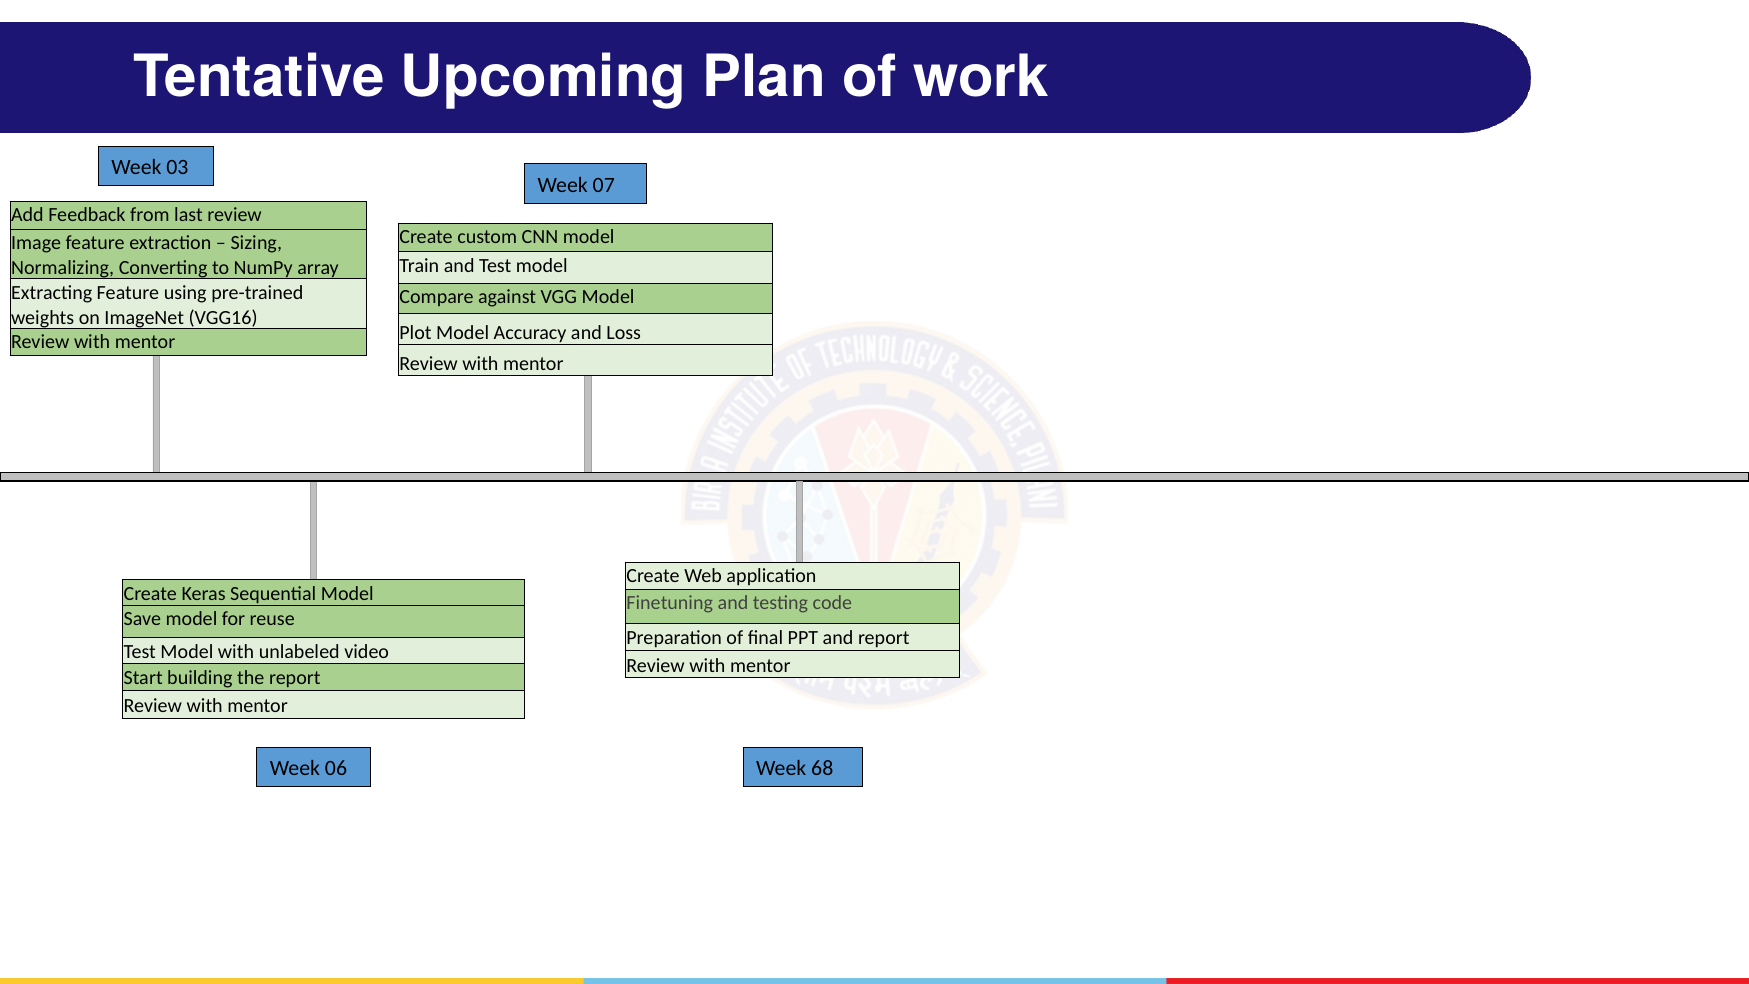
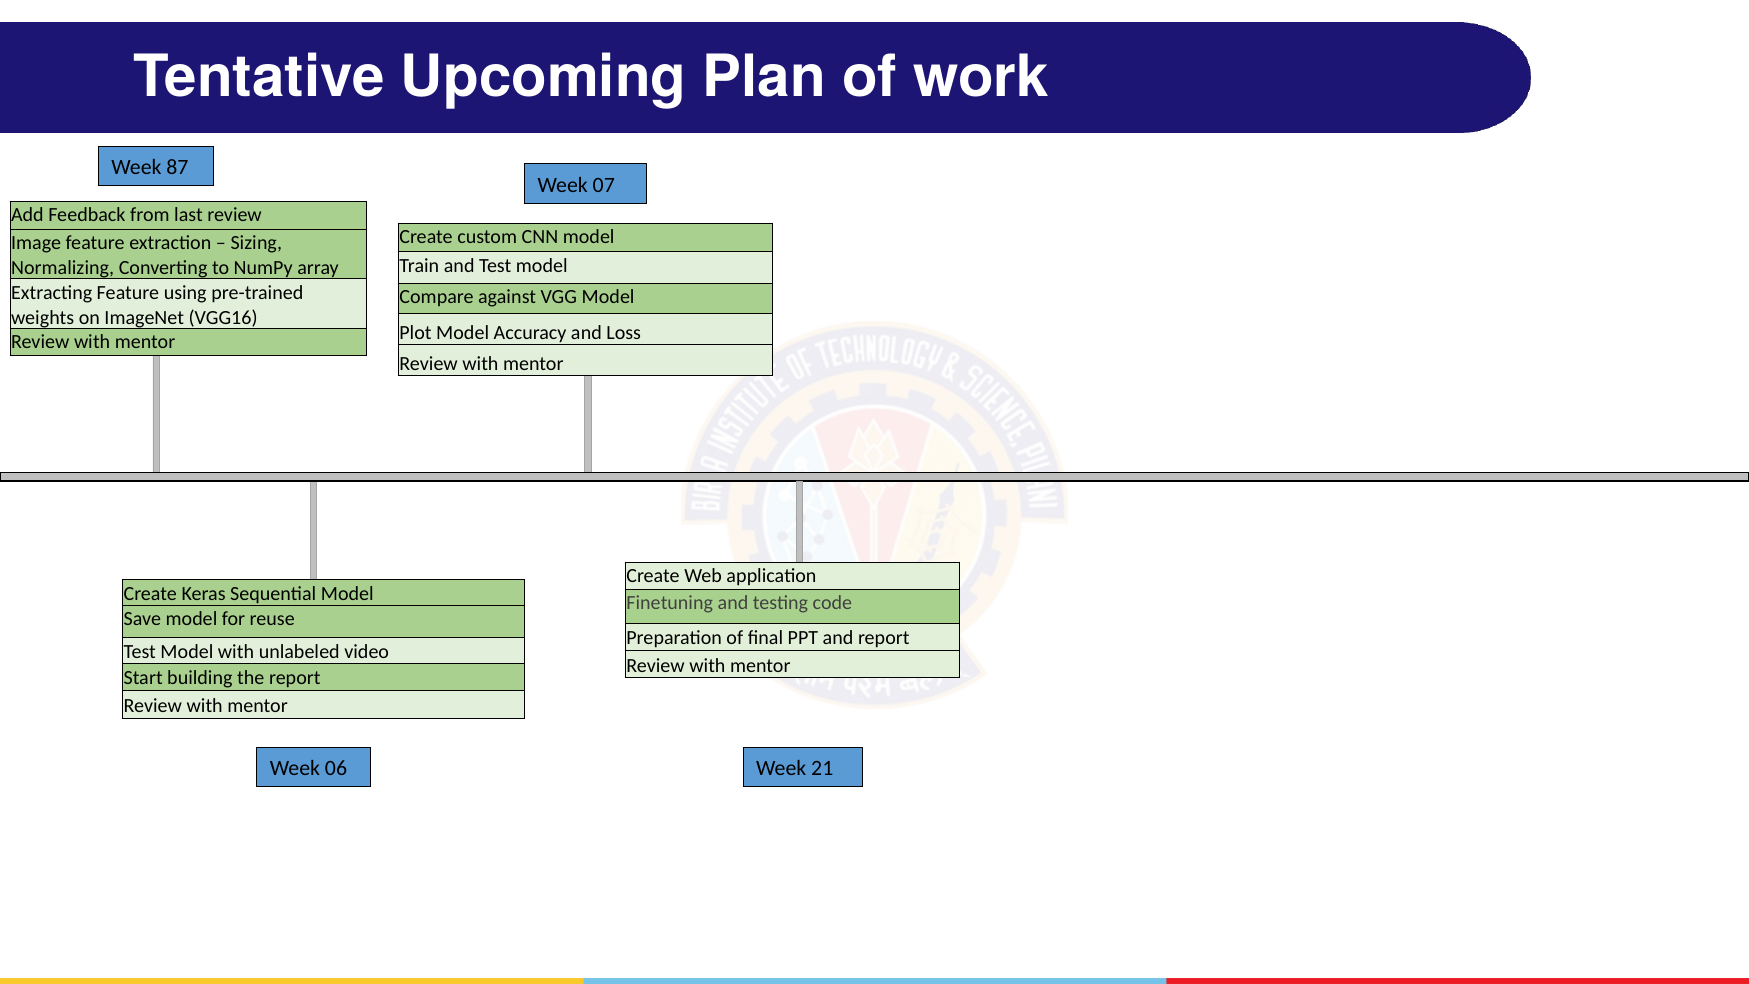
03: 03 -> 87
68: 68 -> 21
